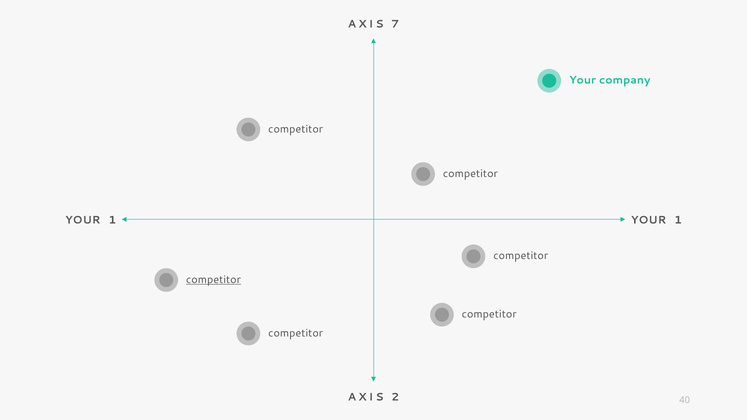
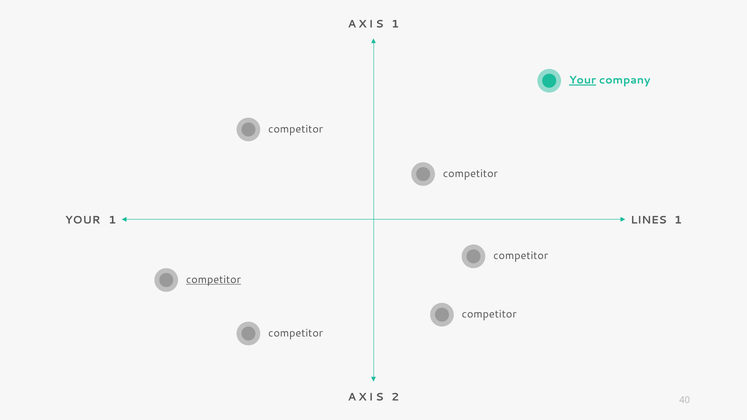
AXIS 7: 7 -> 1
Your at (583, 80) underline: none -> present
YOUR at (649, 220): YOUR -> LINES
